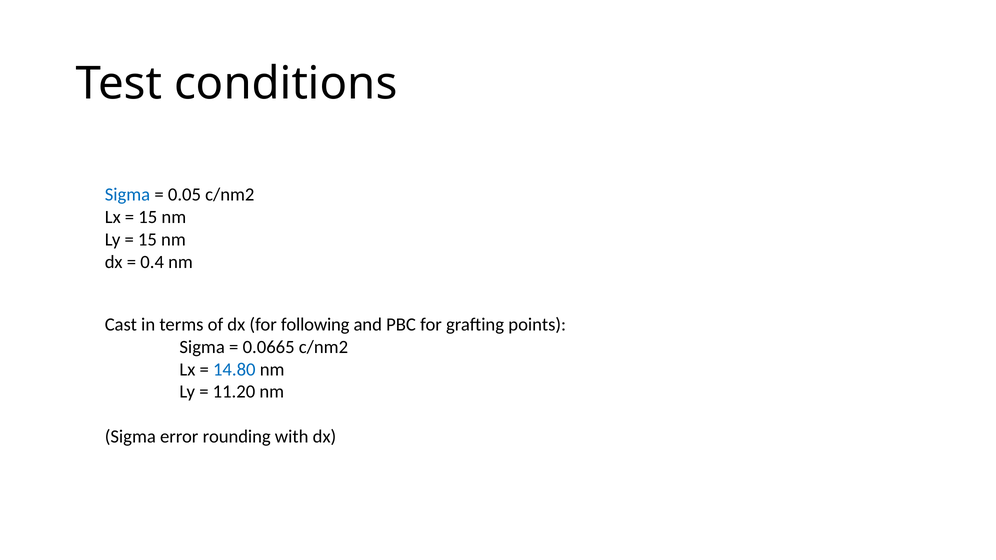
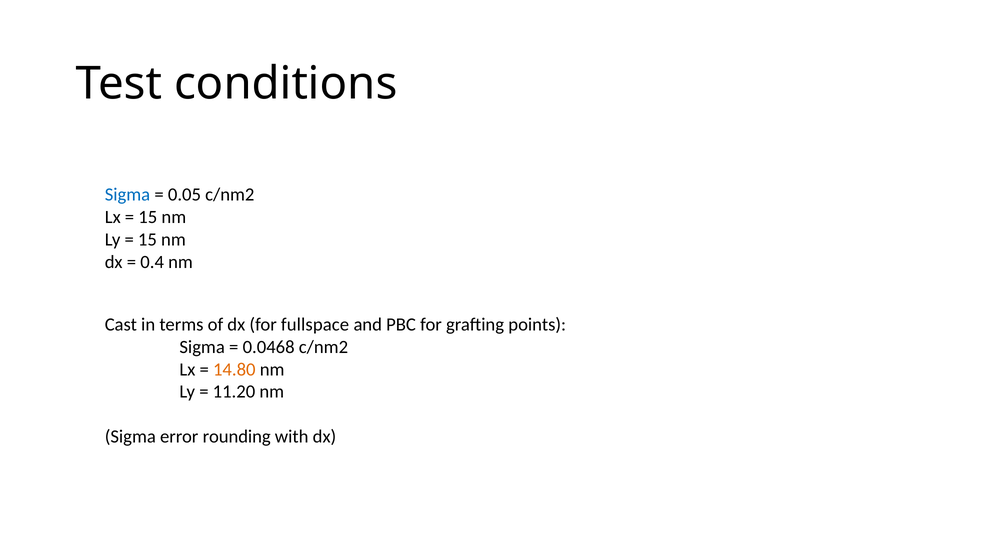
following: following -> fullspace
0.0665: 0.0665 -> 0.0468
14.80 colour: blue -> orange
